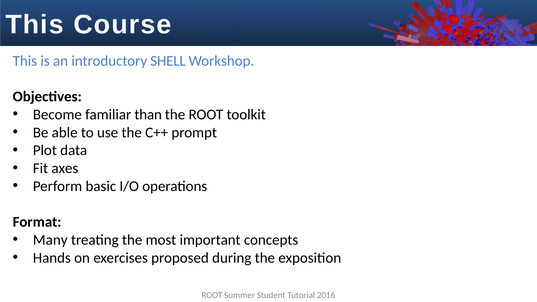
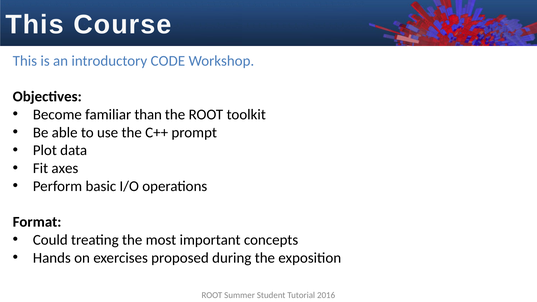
SHELL: SHELL -> CODE
Many: Many -> Could
